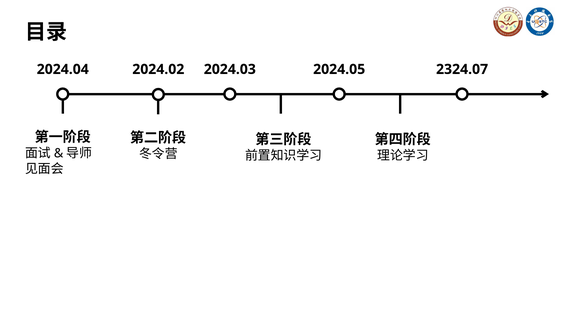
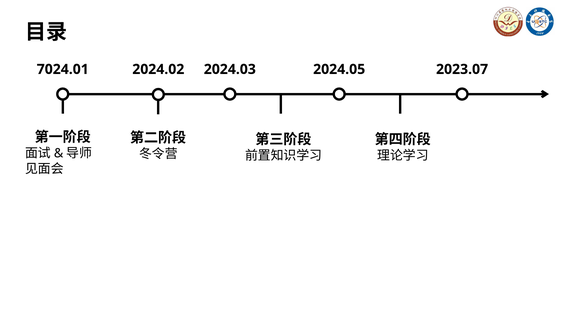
2024.04: 2024.04 -> 7024.01
2324.07: 2324.07 -> 2023.07
